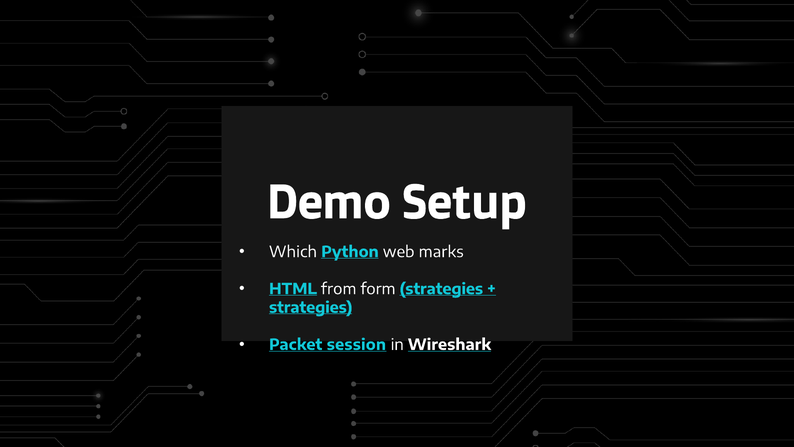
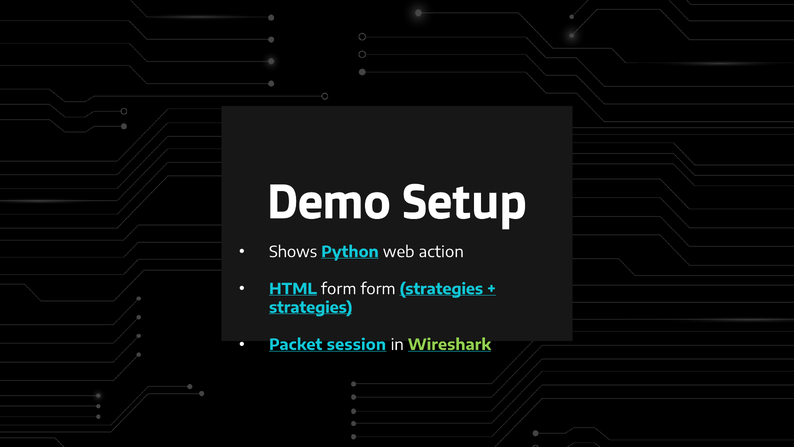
Which: Which -> Shows
marks: marks -> action
HTML from: from -> form
Wireshark colour: white -> light green
